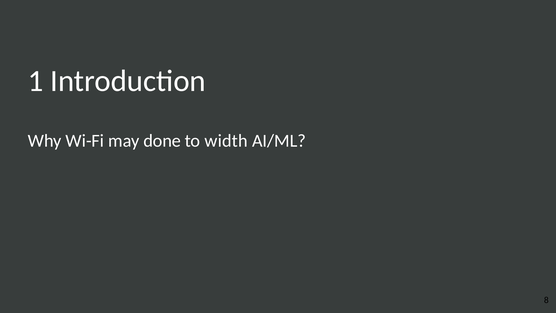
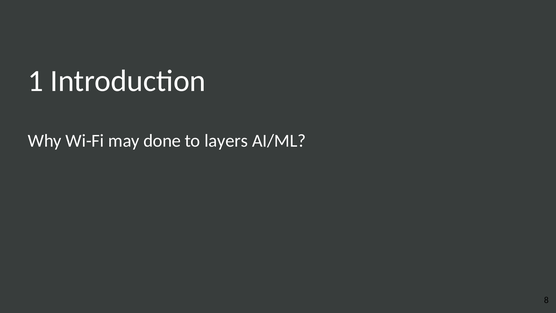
width: width -> layers
